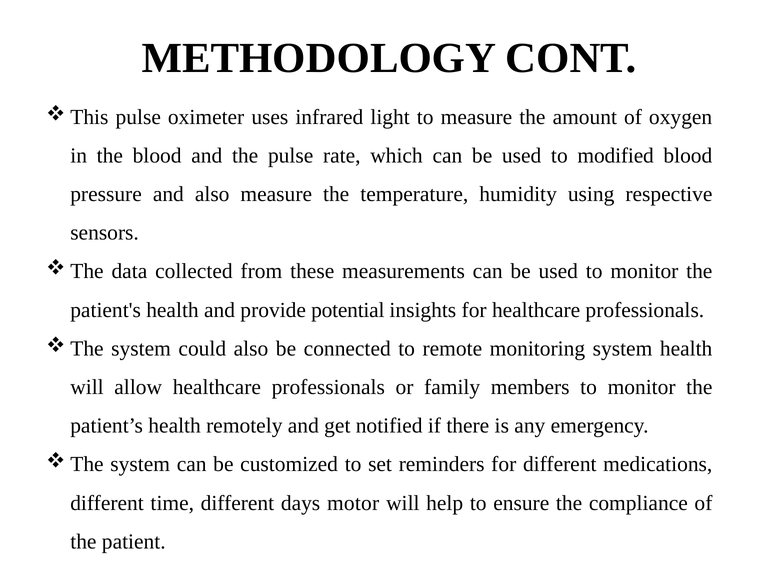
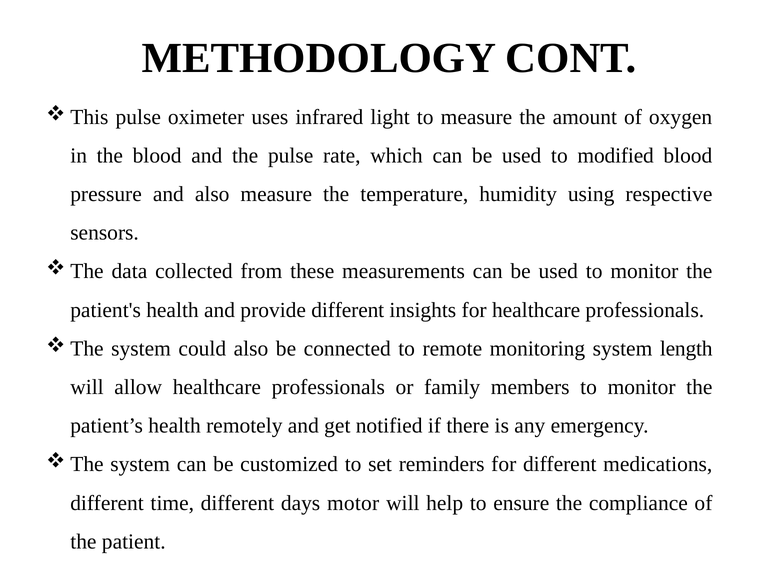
provide potential: potential -> different
system health: health -> length
